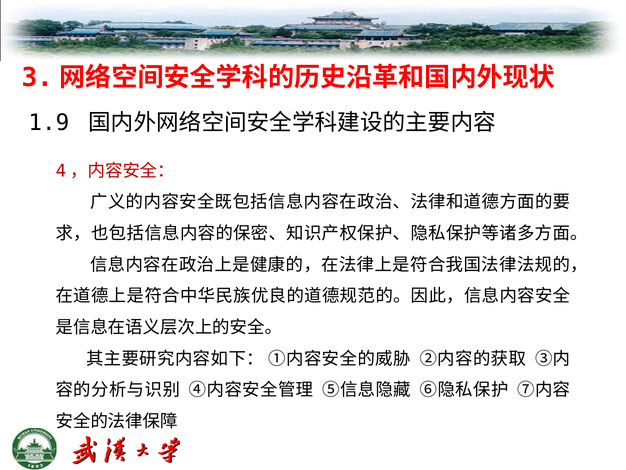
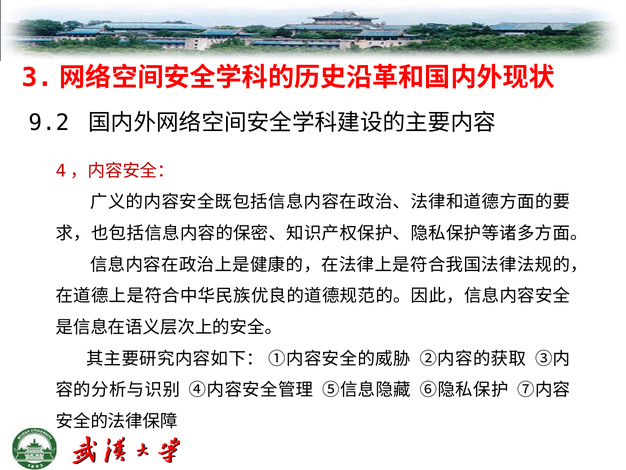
1.9: 1.9 -> 9.2
